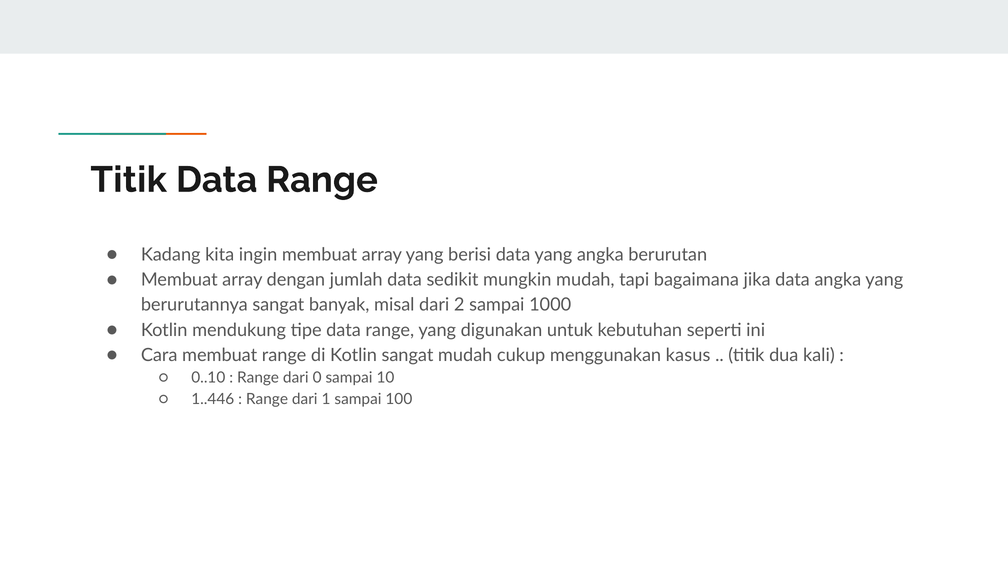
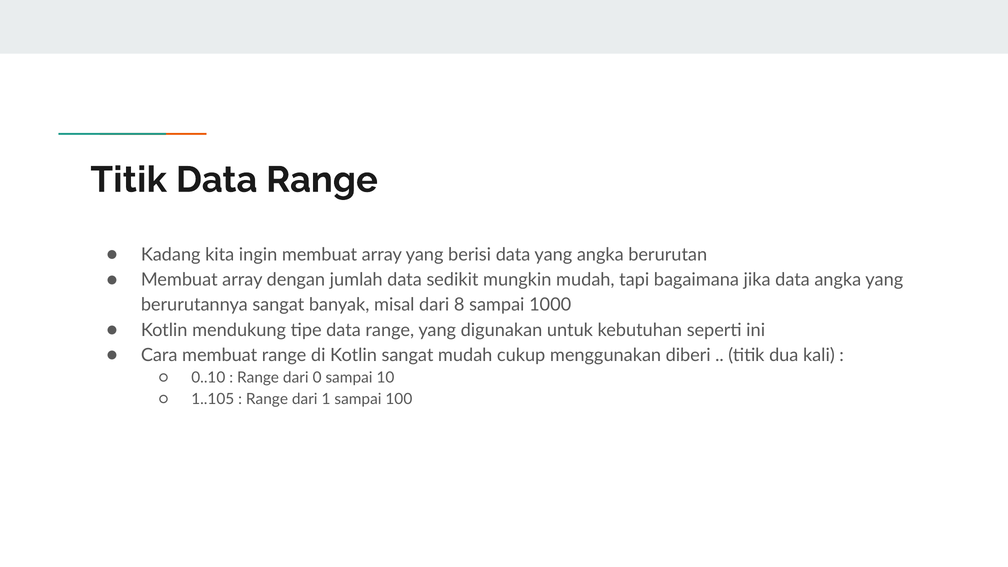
2: 2 -> 8
kasus: kasus -> diberi
1..446: 1..446 -> 1..105
